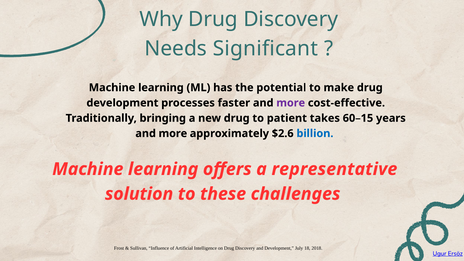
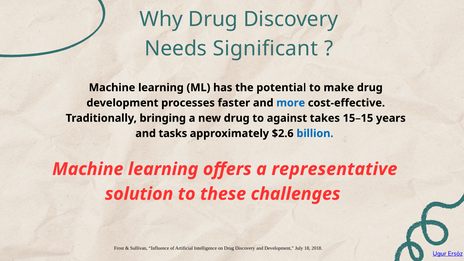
more at (291, 103) colour: purple -> blue
patient: patient -> against
60–15: 60–15 -> 15–15
more at (173, 133): more -> tasks
